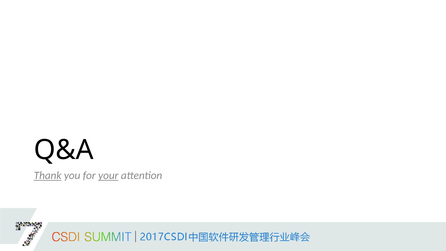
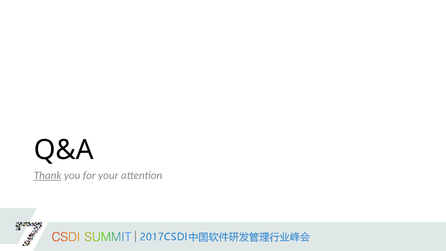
your underline: present -> none
